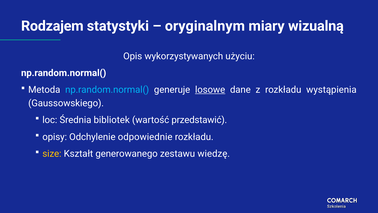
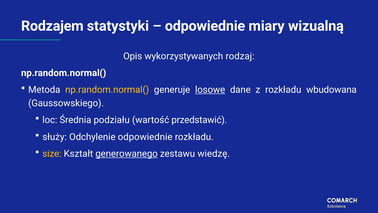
oryginalnym at (205, 26): oryginalnym -> odpowiednie
użyciu: użyciu -> rodzaj
np.random.normal( at (107, 90) colour: light blue -> yellow
wystąpienia: wystąpienia -> wbudowana
bibliotek: bibliotek -> podziału
opisy: opisy -> służy
generowanego underline: none -> present
